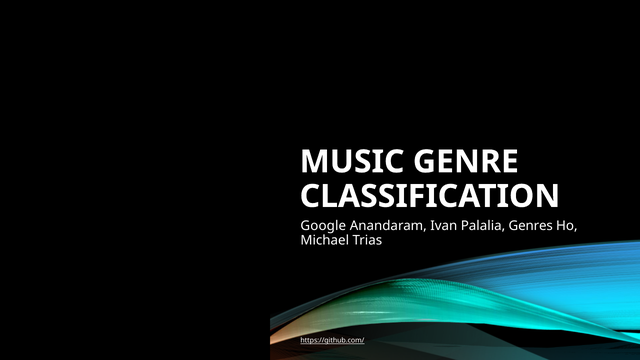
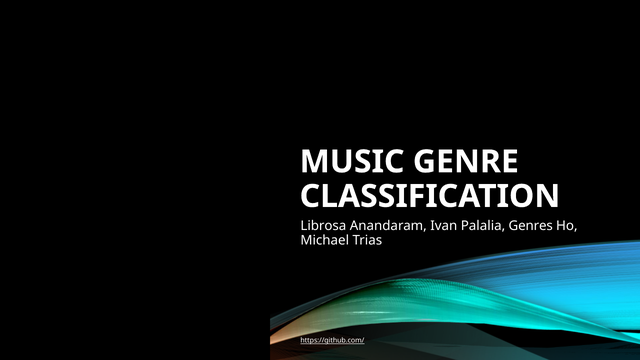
Google: Google -> Librosa
